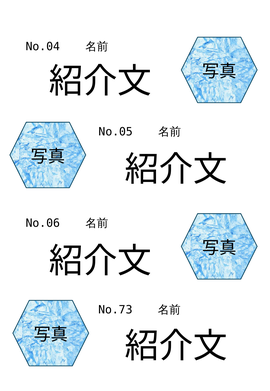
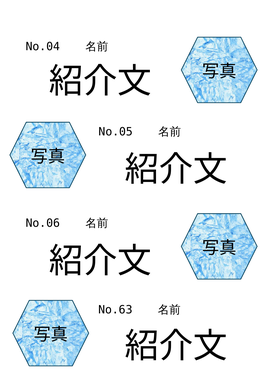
No.73: No.73 -> No.63
